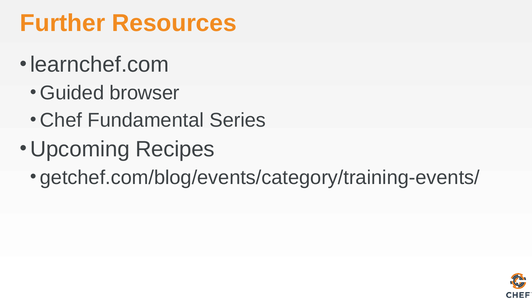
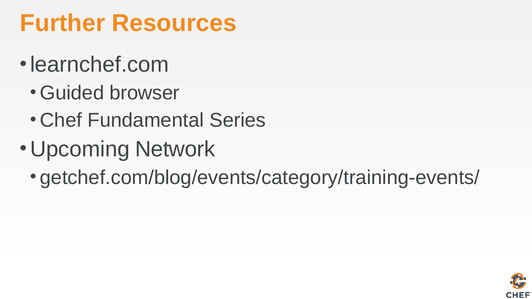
Recipes: Recipes -> Network
